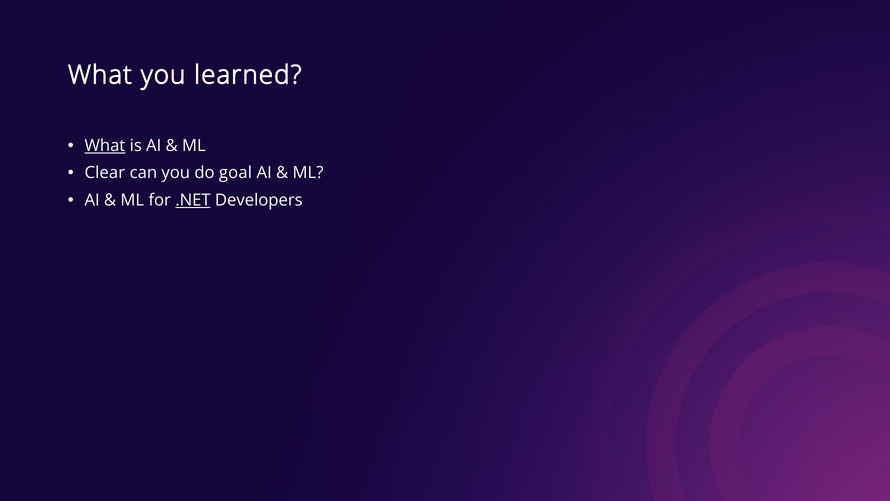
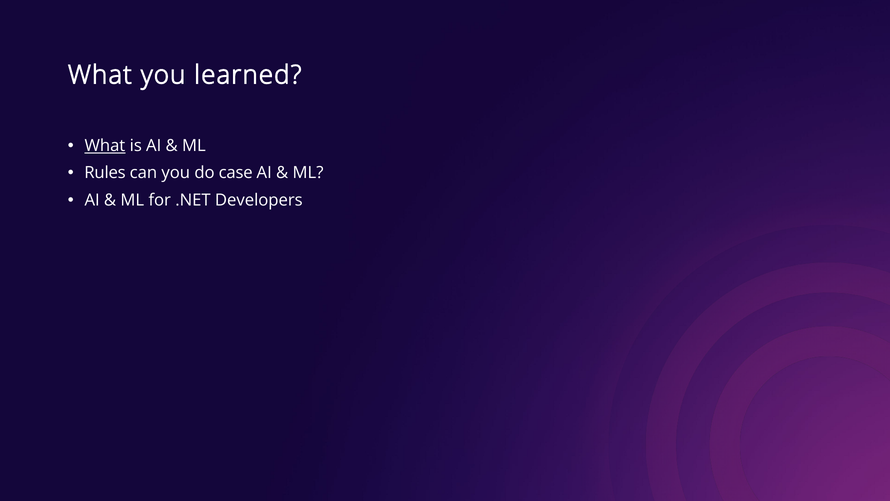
Clear: Clear -> Rules
goal: goal -> case
.NET underline: present -> none
